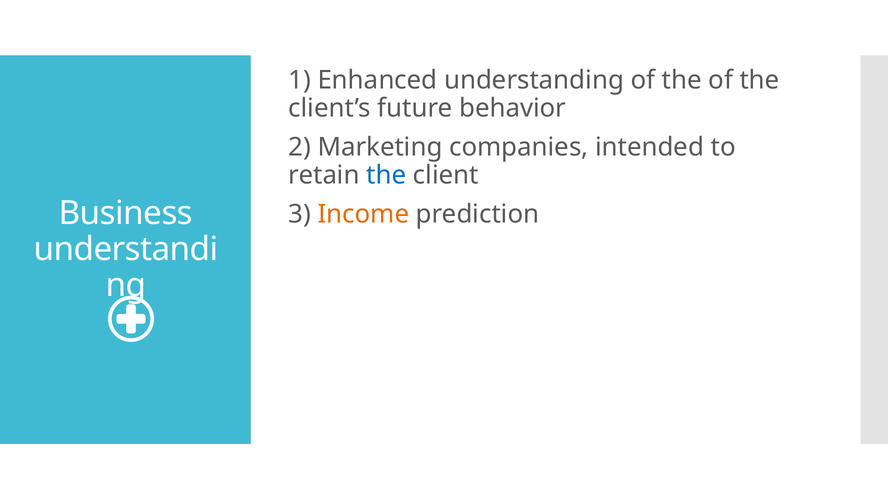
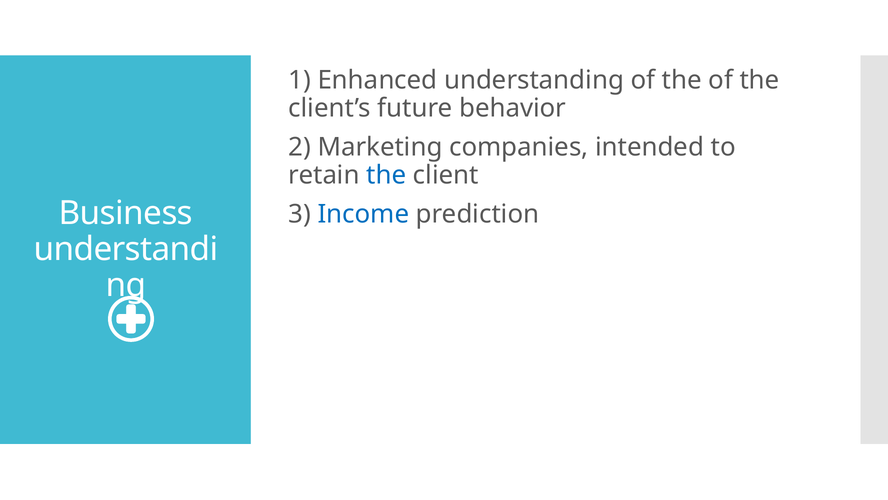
Income colour: orange -> blue
